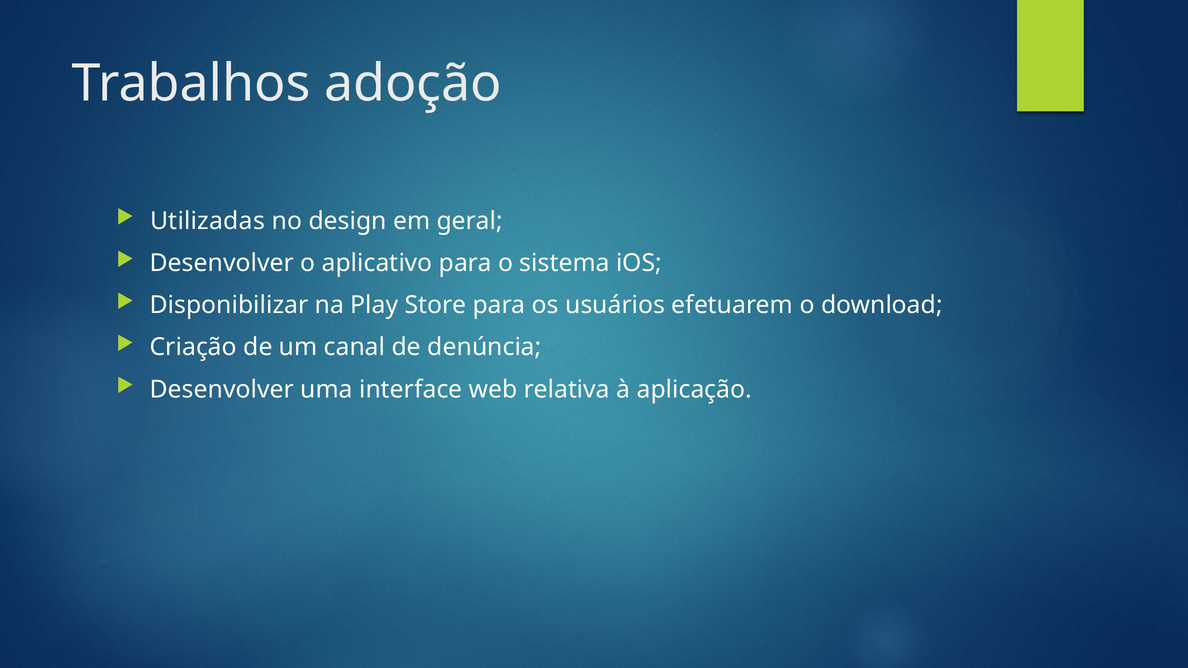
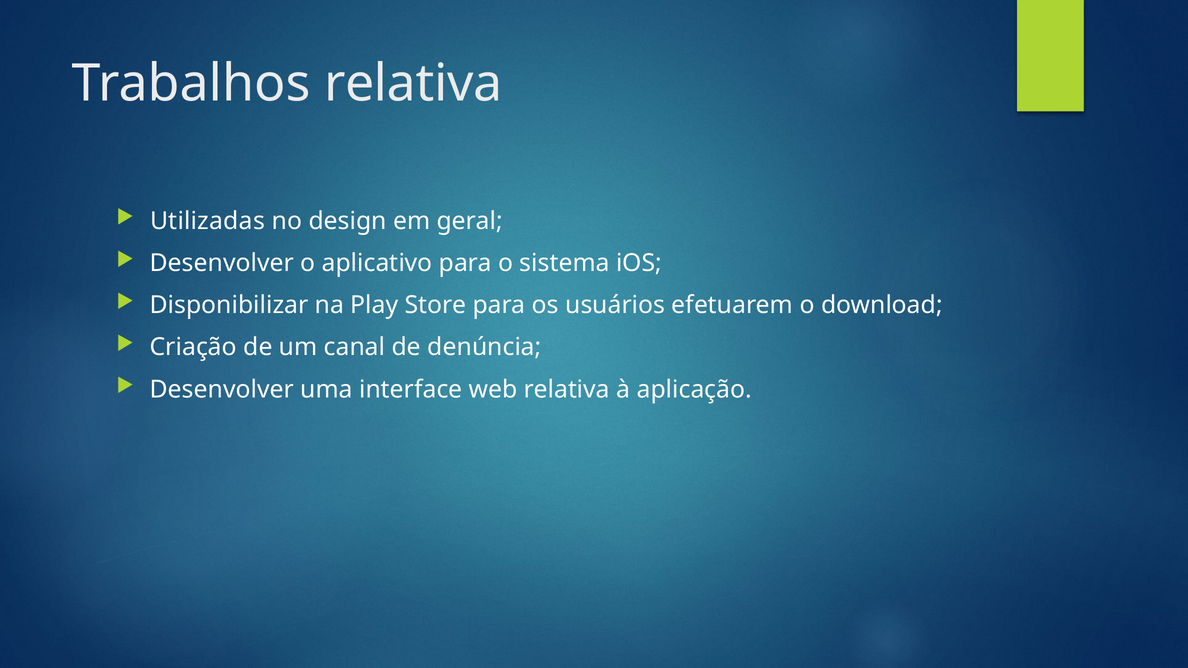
Trabalhos adoção: adoção -> relativa
